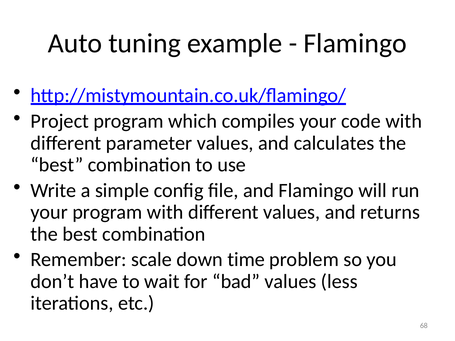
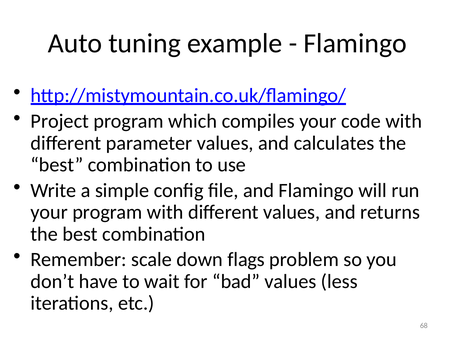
time: time -> flags
